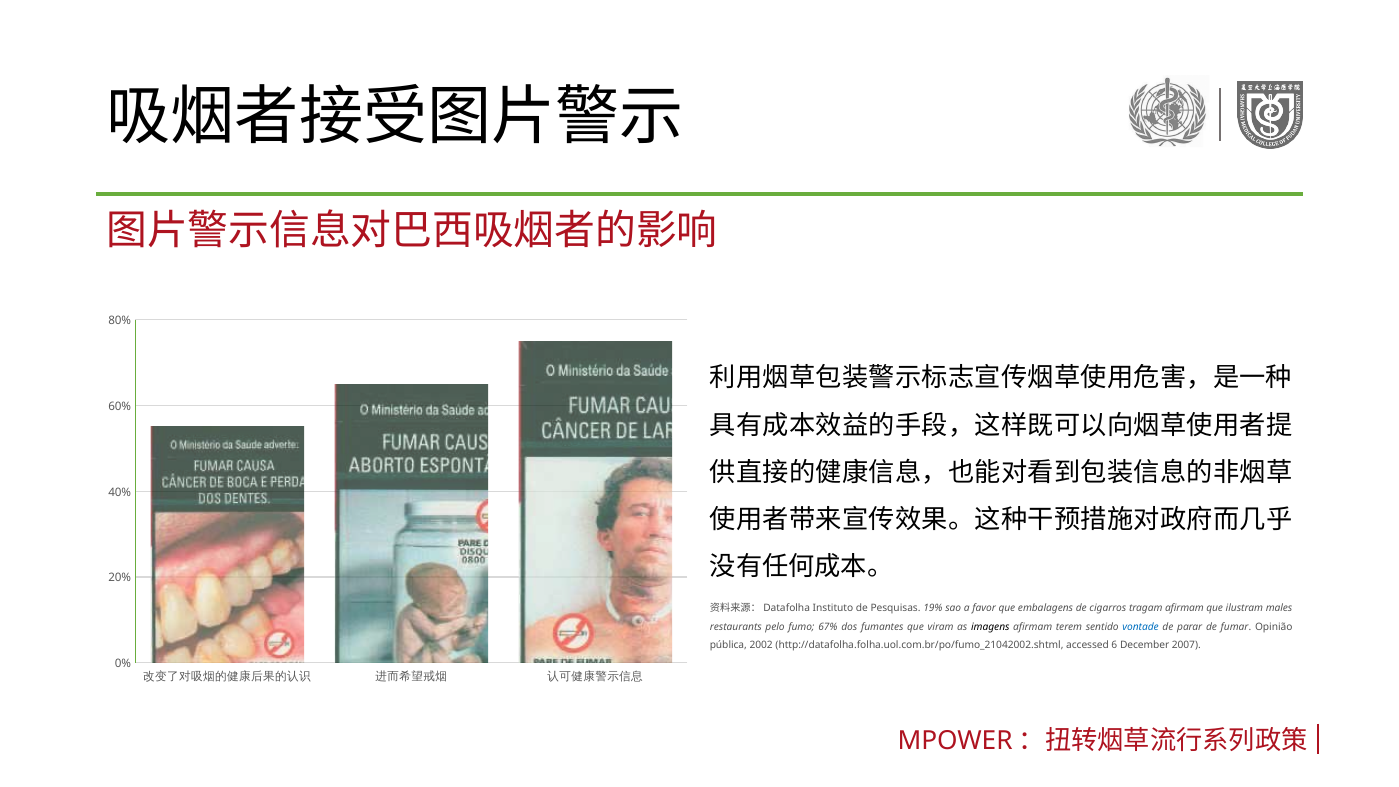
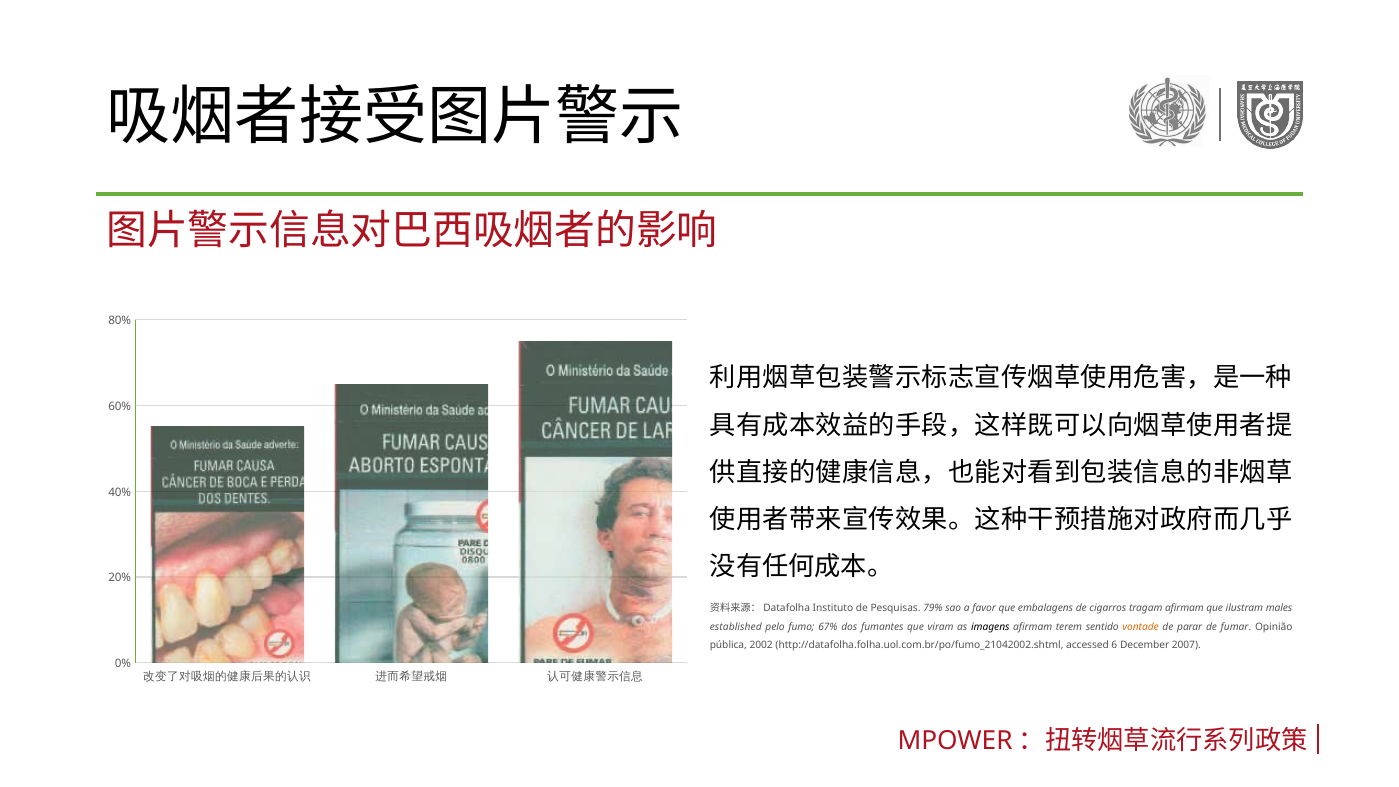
19%: 19% -> 79%
restaurants: restaurants -> established
vontade colour: blue -> orange
